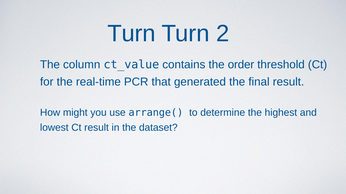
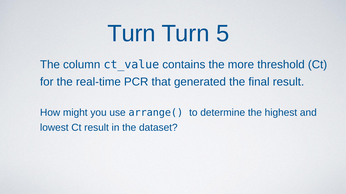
2: 2 -> 5
order: order -> more
